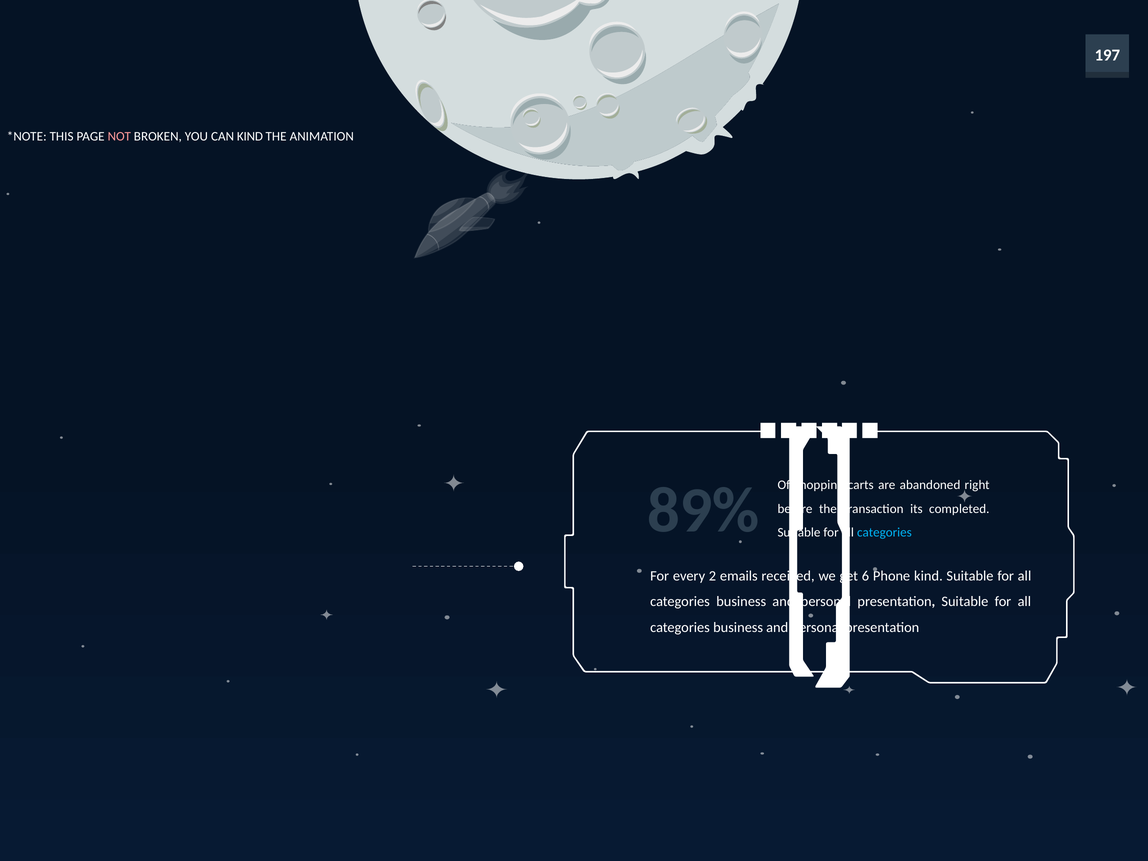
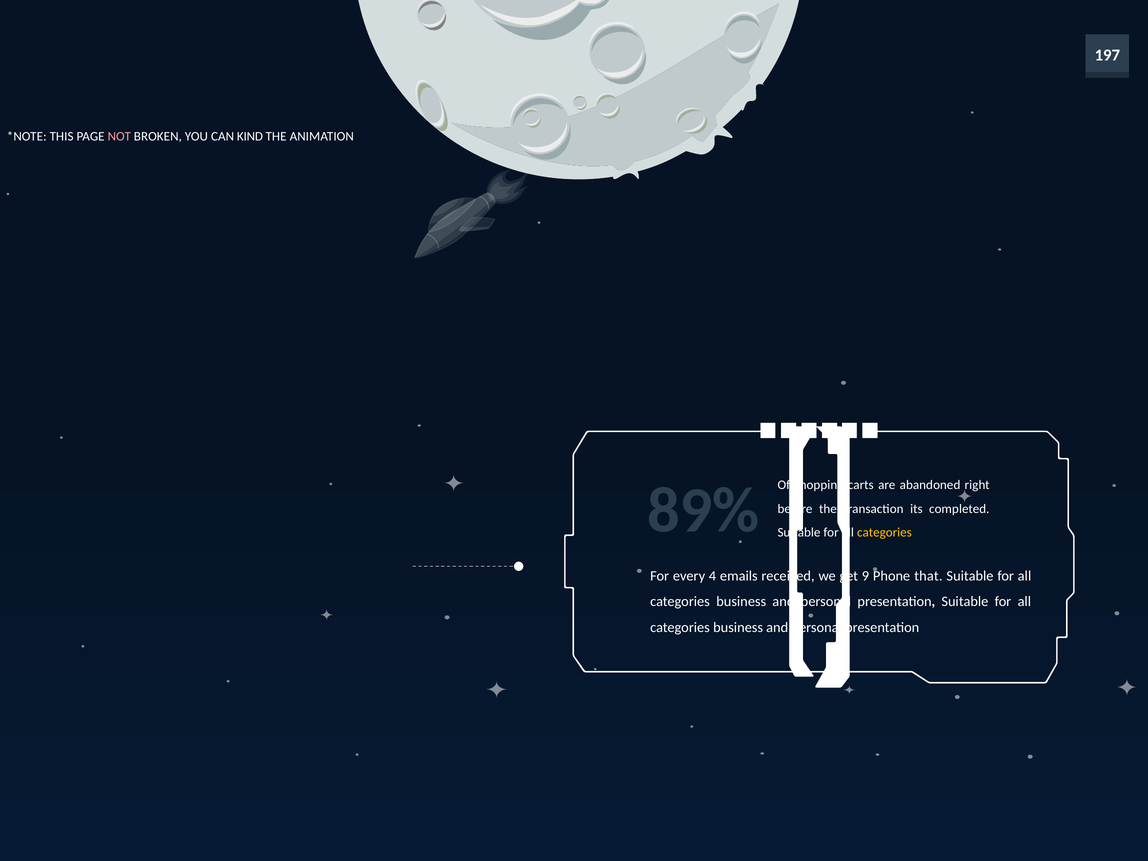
categories at (884, 532) colour: light blue -> yellow
2: 2 -> 4
6: 6 -> 9
Phone kind: kind -> that
